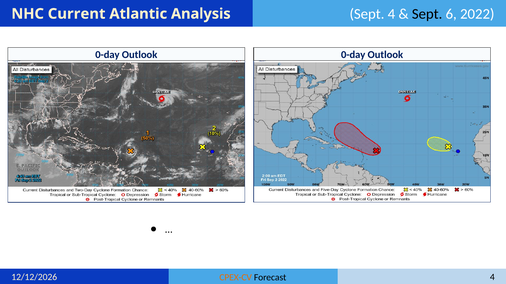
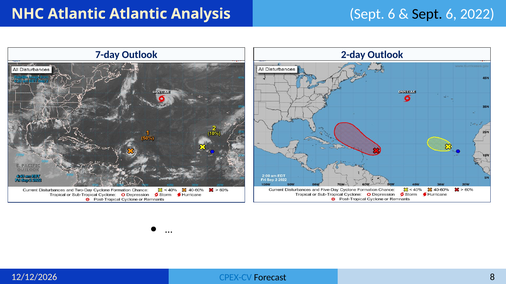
NHC Current: Current -> Atlantic
4 at (391, 14): 4 -> 6
0-day at (107, 55): 0-day -> 7-day
Outlook 0-day: 0-day -> 2-day
CPEX-CV colour: orange -> blue
Forecast 4: 4 -> 8
